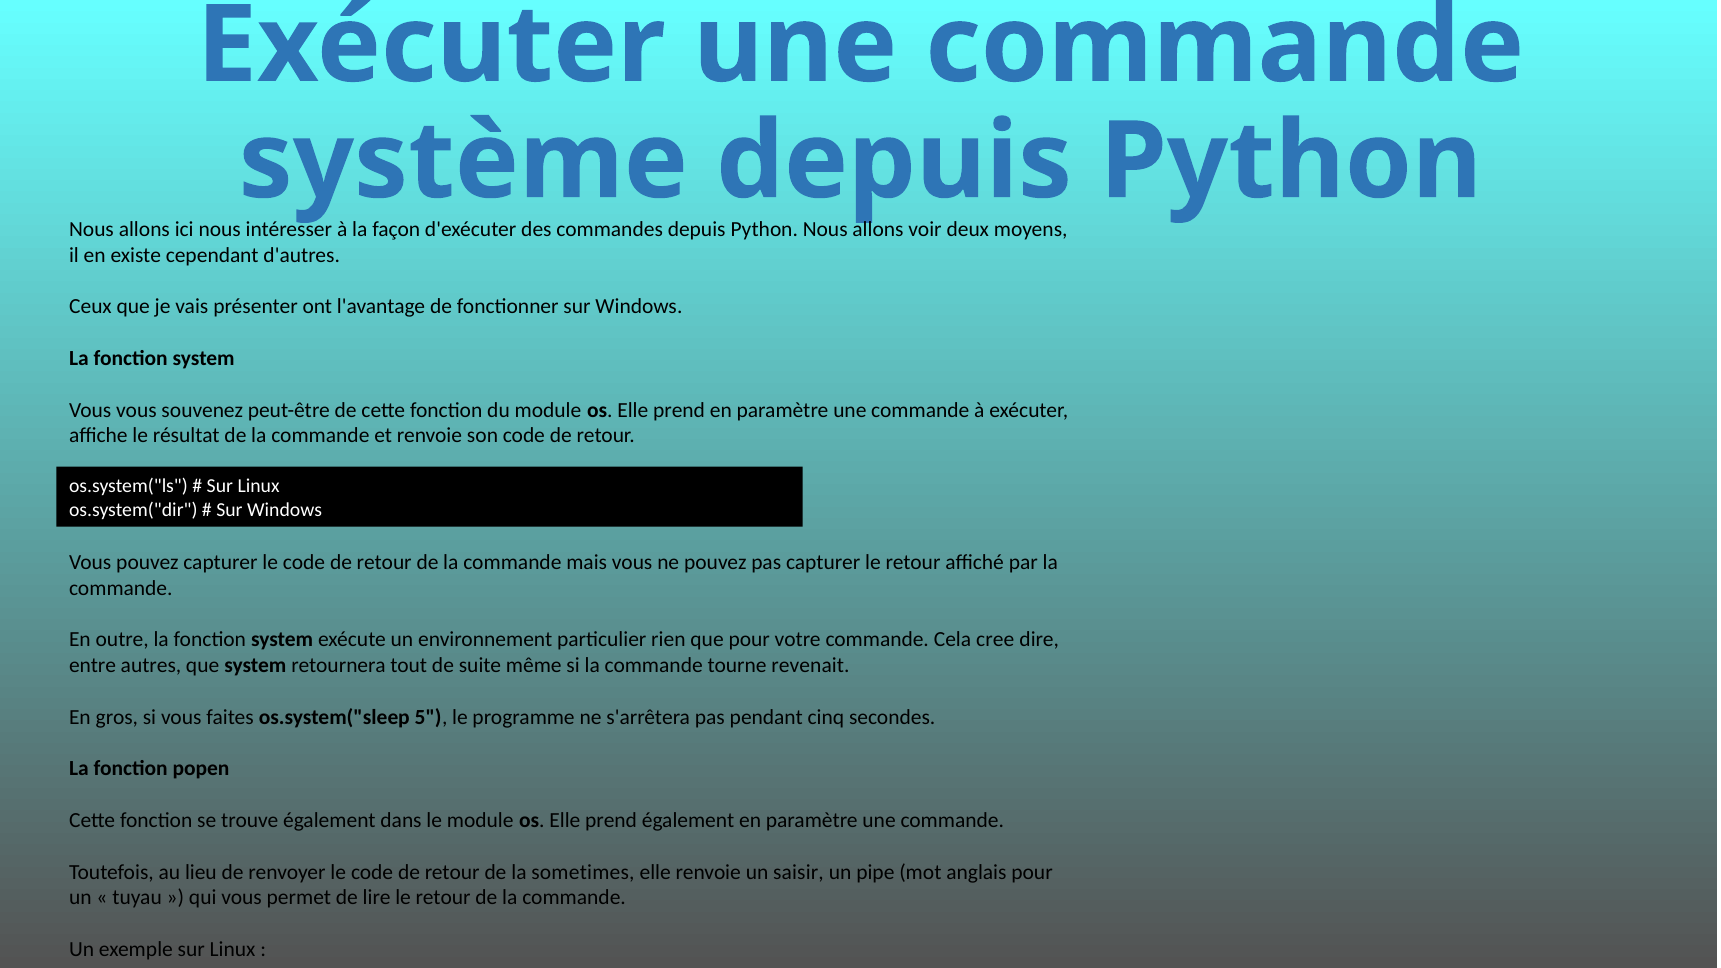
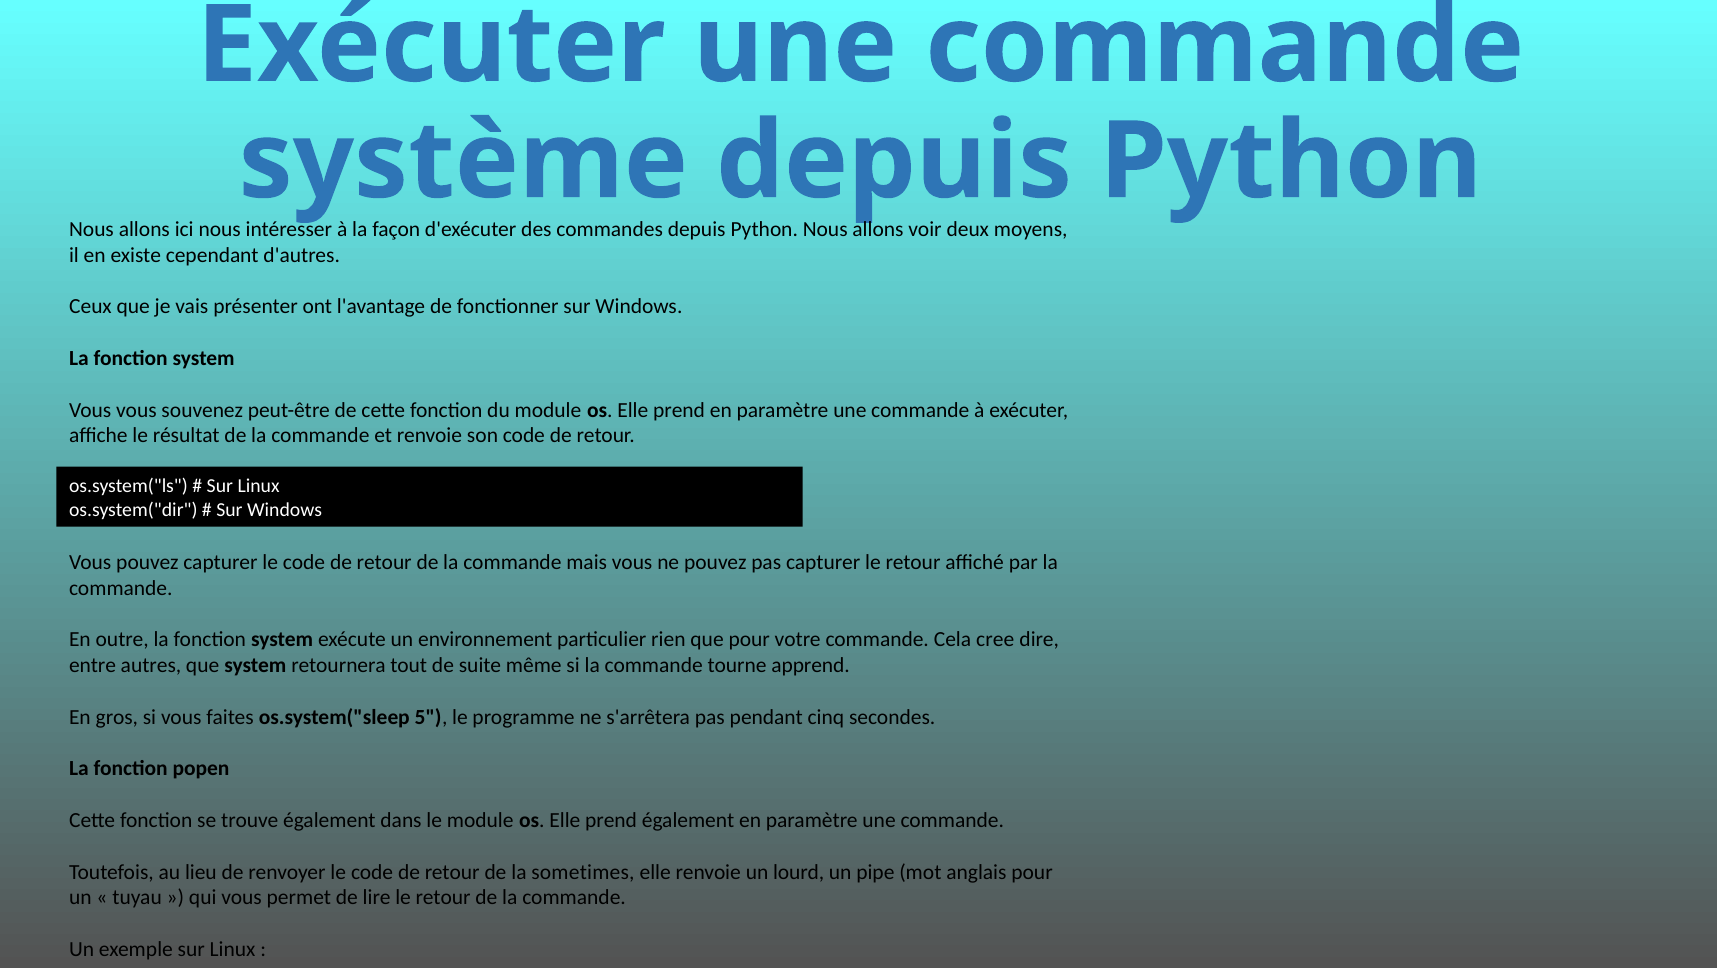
revenait: revenait -> apprend
saisir: saisir -> lourd
